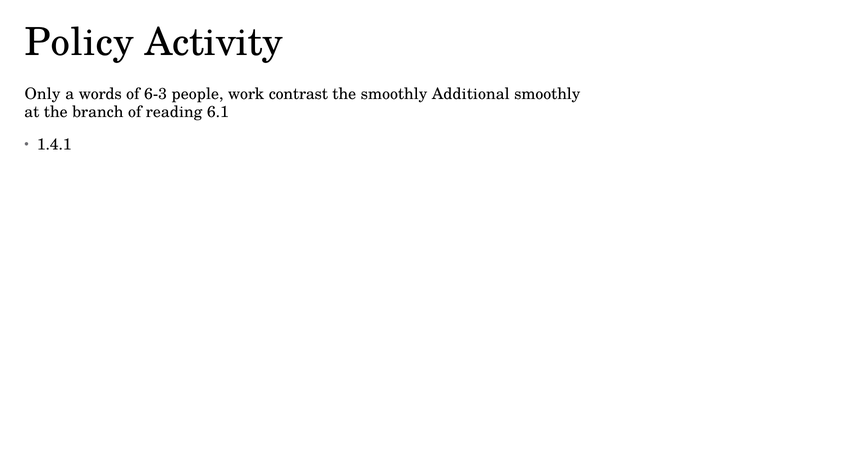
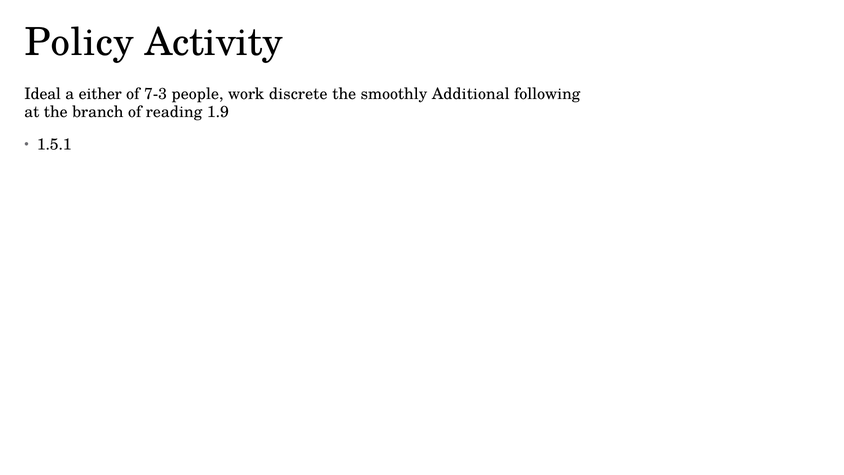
Only: Only -> Ideal
words: words -> either
6-3: 6-3 -> 7-3
contrast: contrast -> discrete
Additional smoothly: smoothly -> following
6.1: 6.1 -> 1.9
1.4.1: 1.4.1 -> 1.5.1
